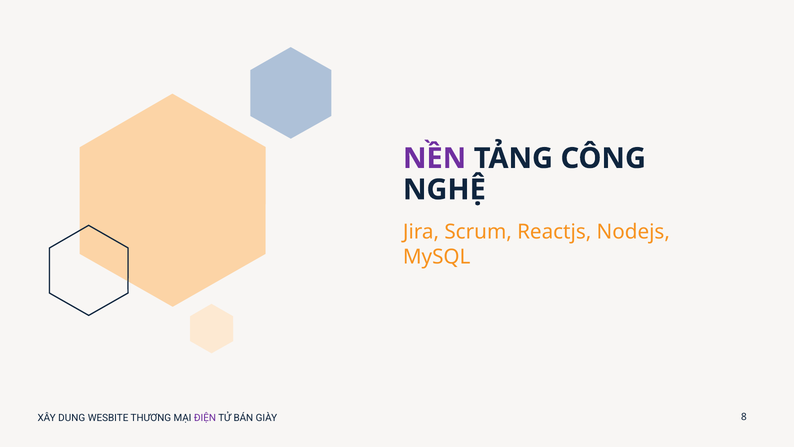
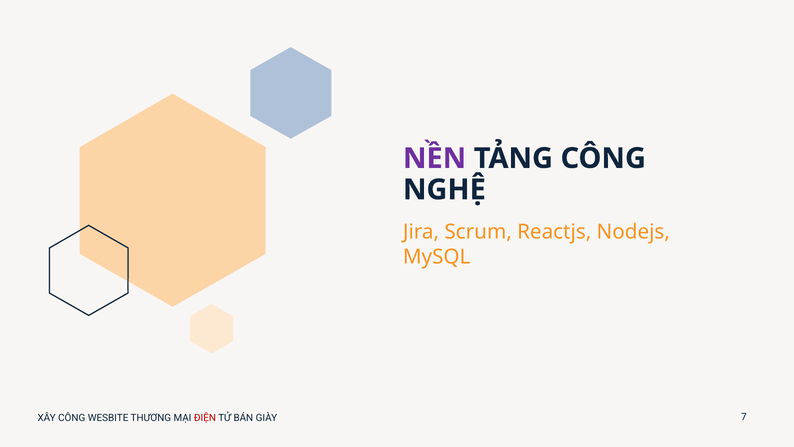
XÂY DUNG: DUNG -> CÔNG
ĐIỆN colour: purple -> red
8: 8 -> 7
